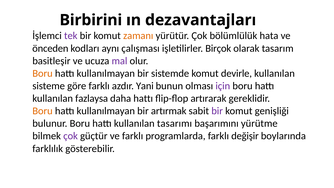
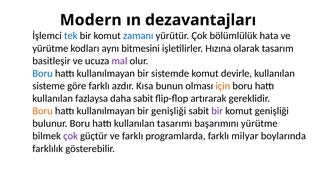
Birbirini: Birbirini -> Modern
tek colour: purple -> blue
zamanı colour: orange -> blue
önceden at (50, 48): önceden -> yürütme
çalışması: çalışması -> bitmesini
Birçok: Birçok -> Hızına
Boru at (43, 73) colour: orange -> blue
Yani: Yani -> Kısa
için colour: purple -> orange
daha hattı: hattı -> sabit
bir artırmak: artırmak -> genişliği
değişir: değişir -> milyar
